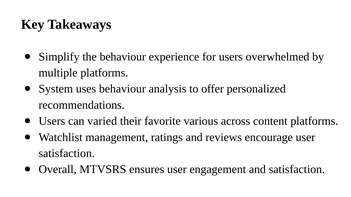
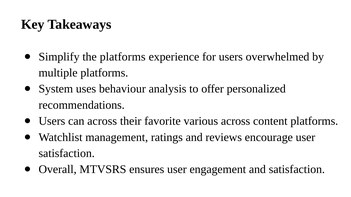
the behaviour: behaviour -> platforms
can varied: varied -> across
